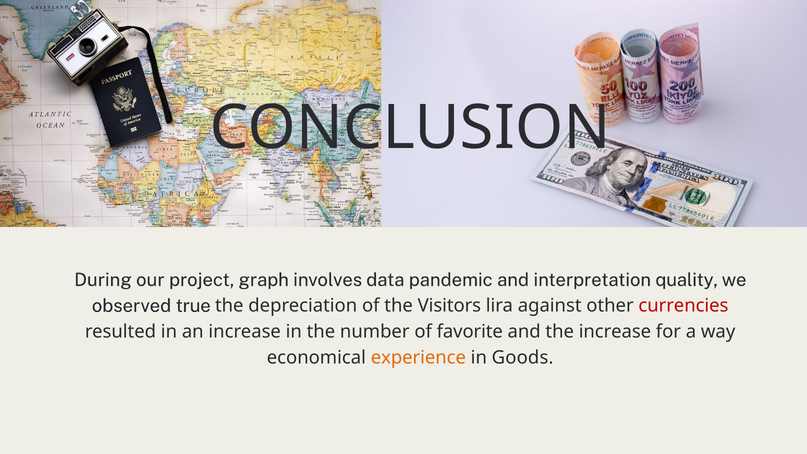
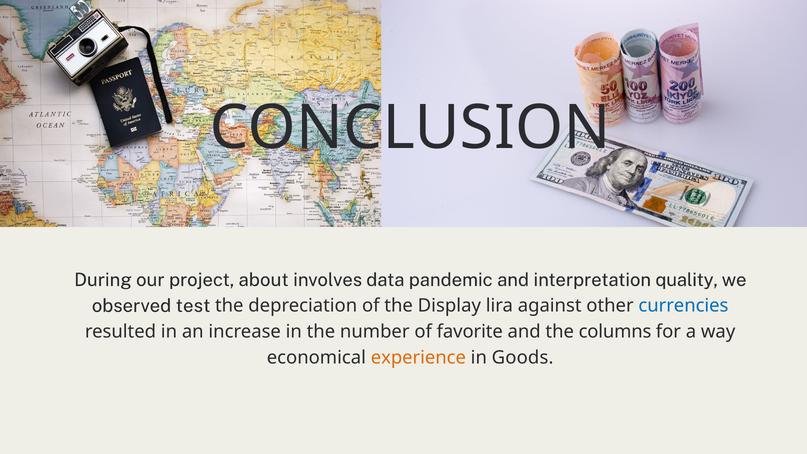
graph: graph -> about
true: true -> test
Visitors: Visitors -> Display
currencies colour: red -> blue
the increase: increase -> columns
